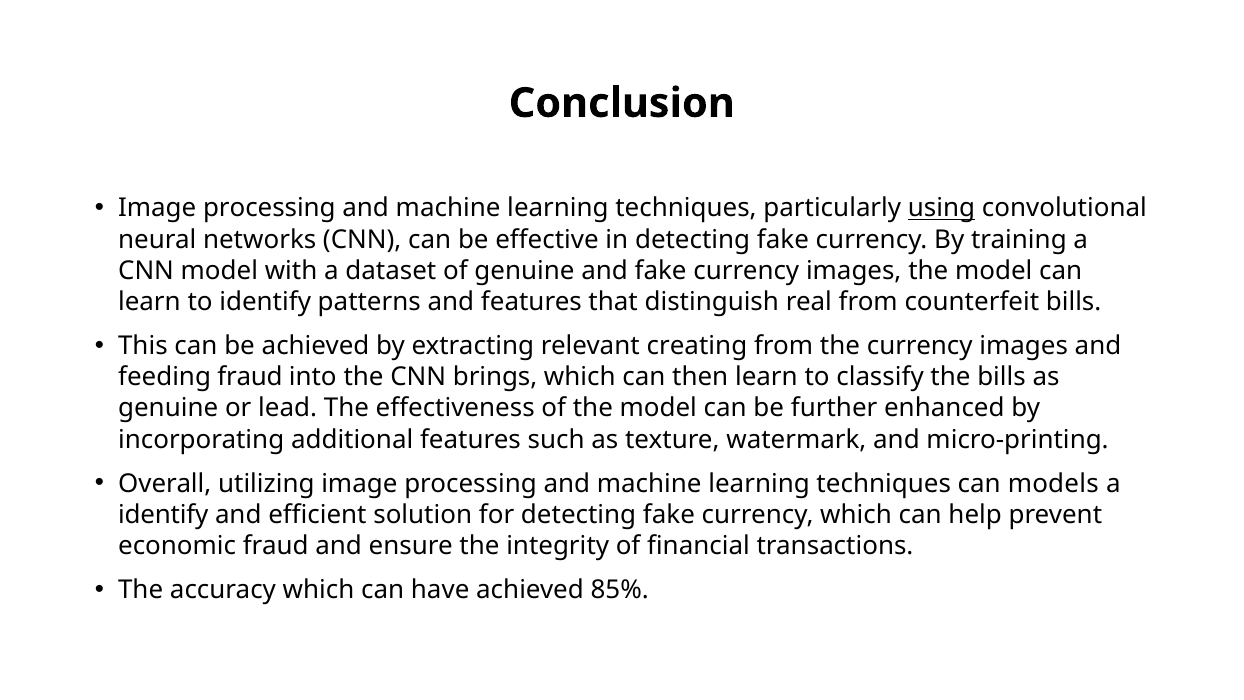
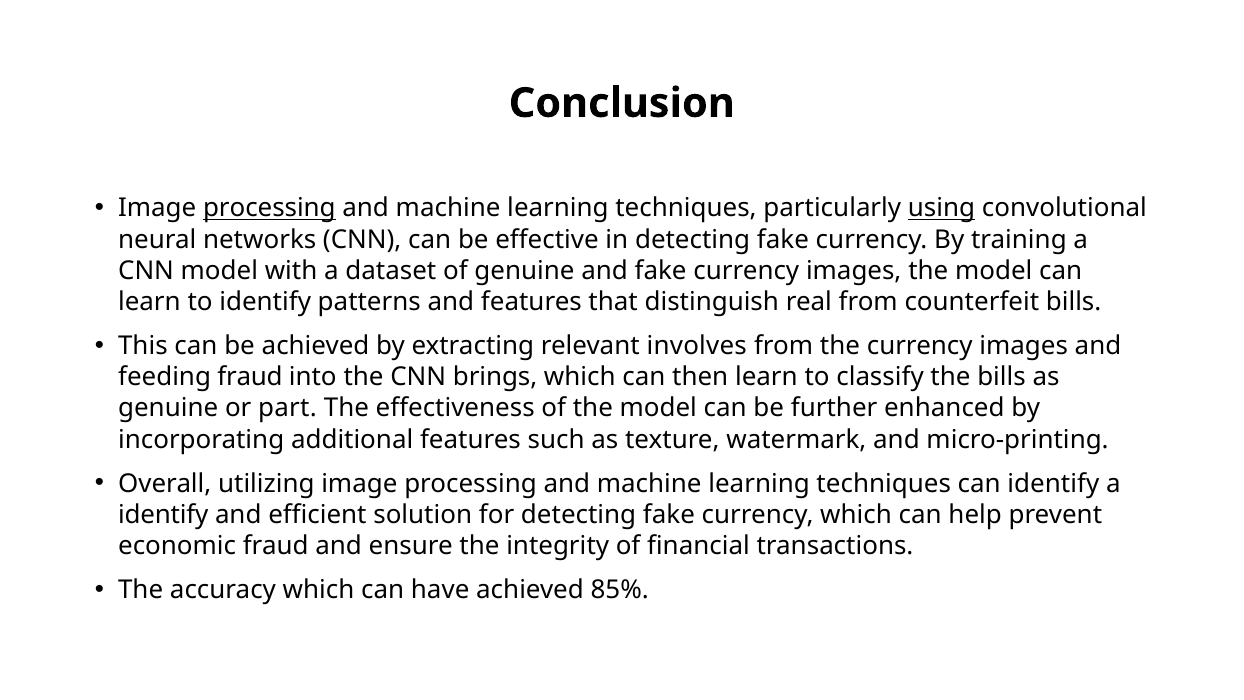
processing at (269, 208) underline: none -> present
creating: creating -> involves
lead: lead -> part
can models: models -> identify
